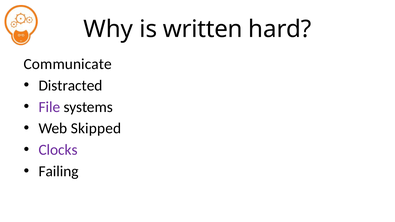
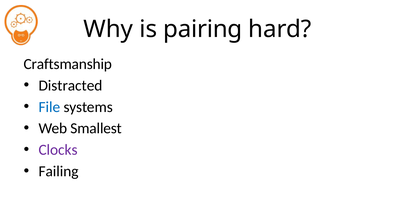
written: written -> pairing
Communicate: Communicate -> Craftsmanship
File colour: purple -> blue
Skipped: Skipped -> Smallest
